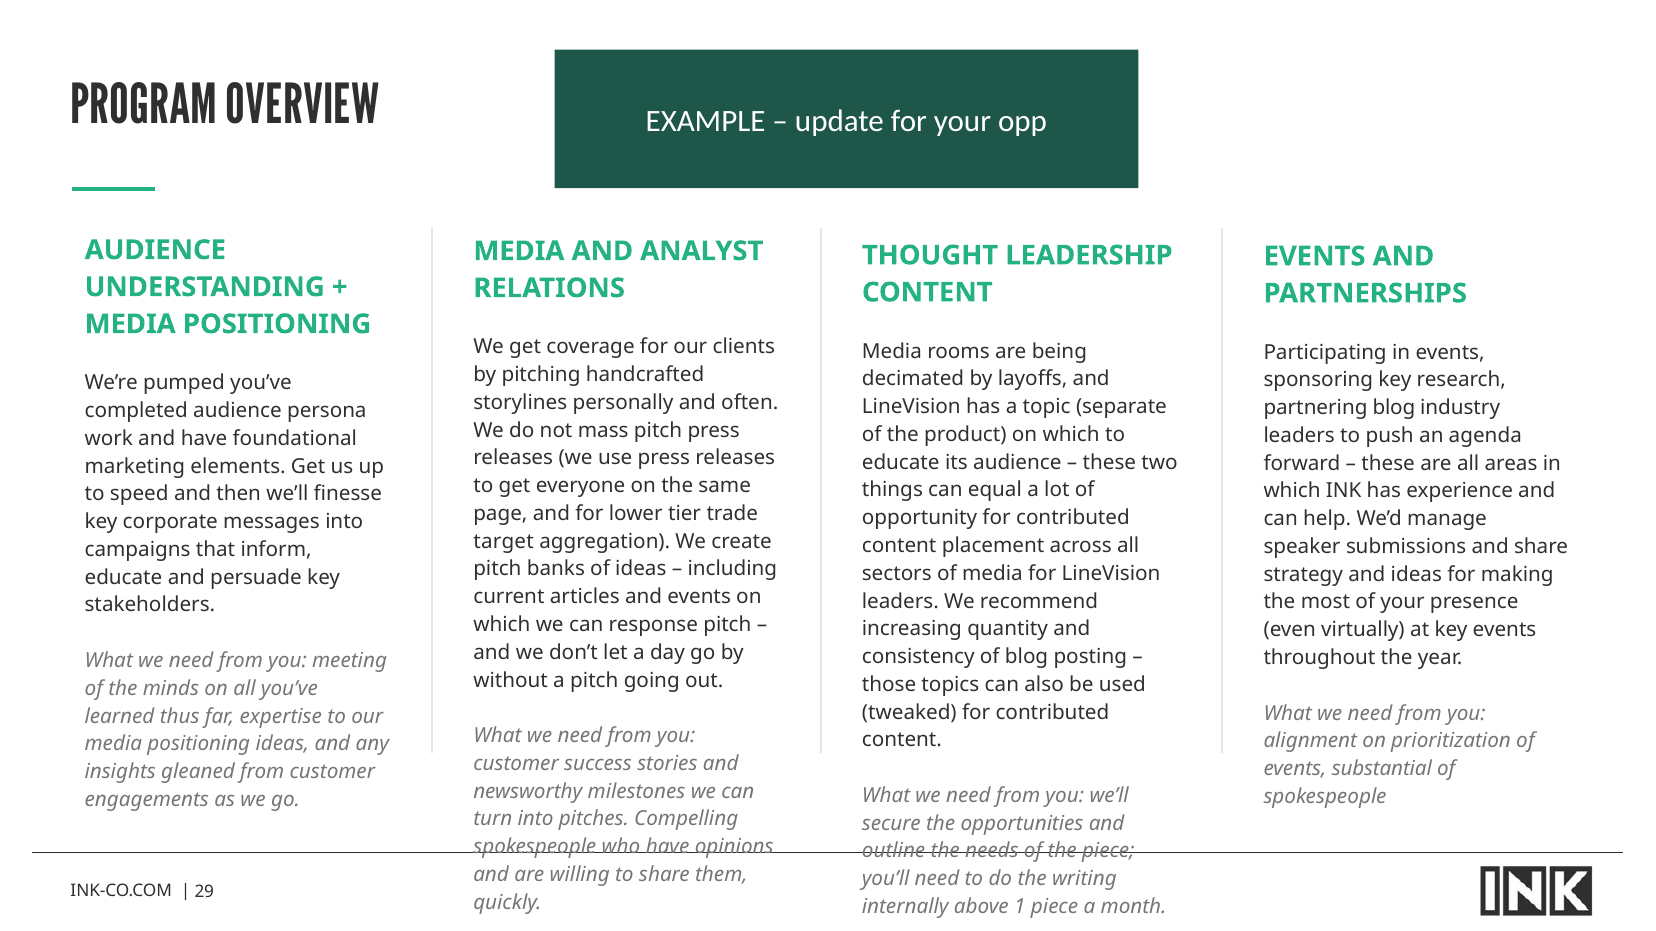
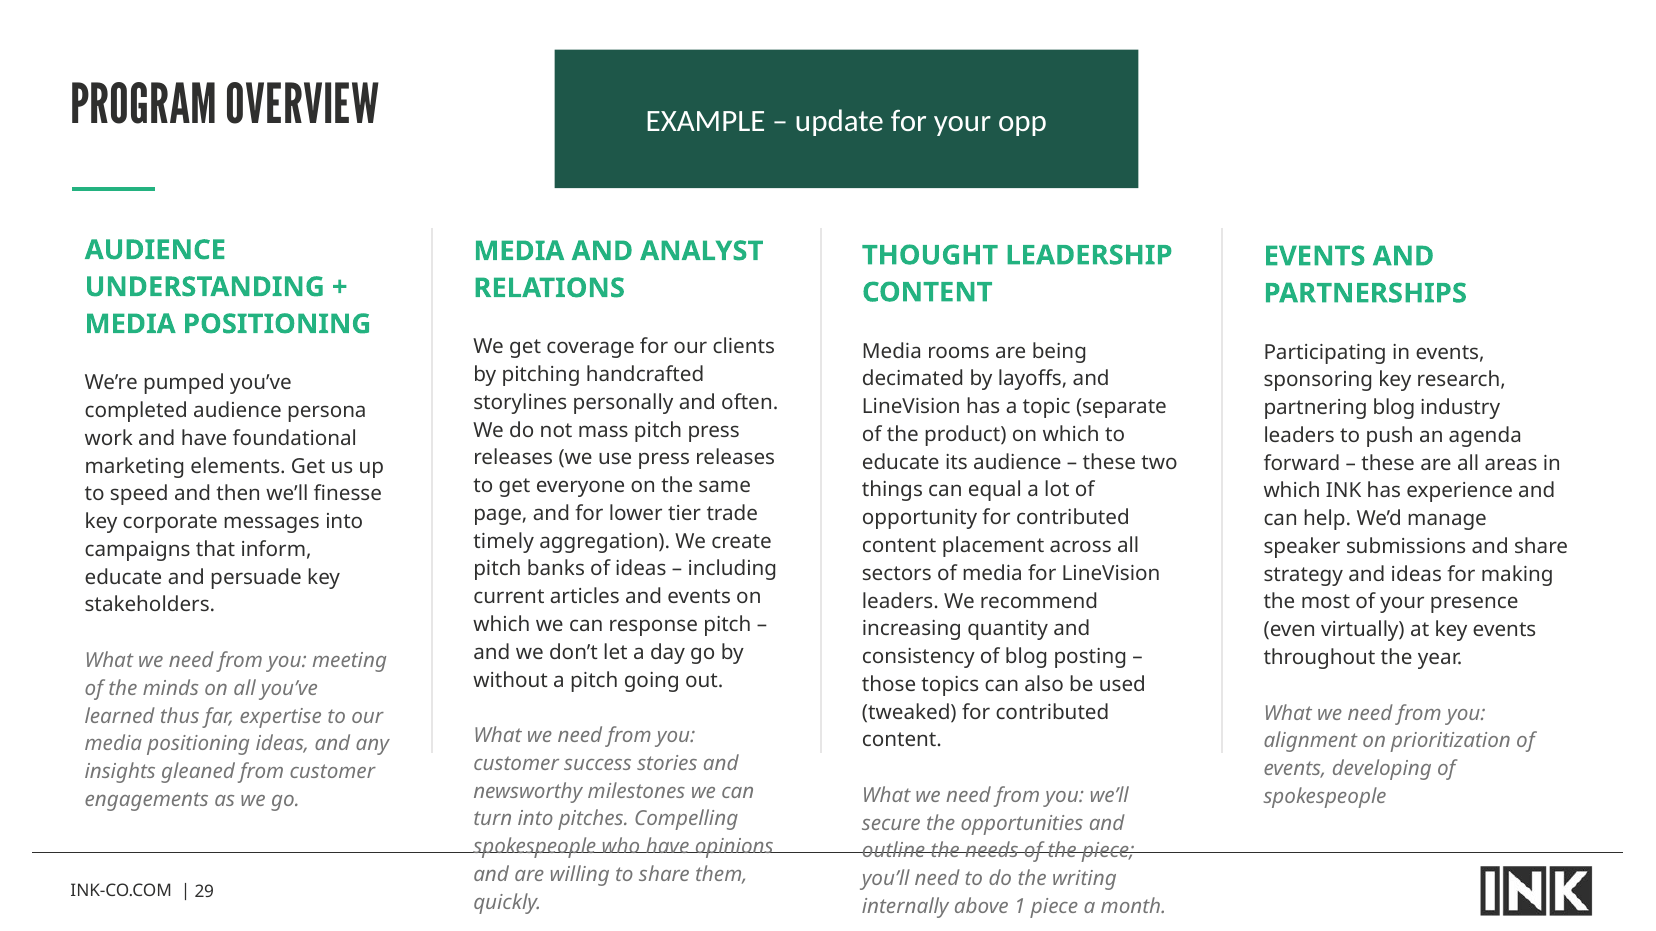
target: target -> timely
substantial: substantial -> developing
